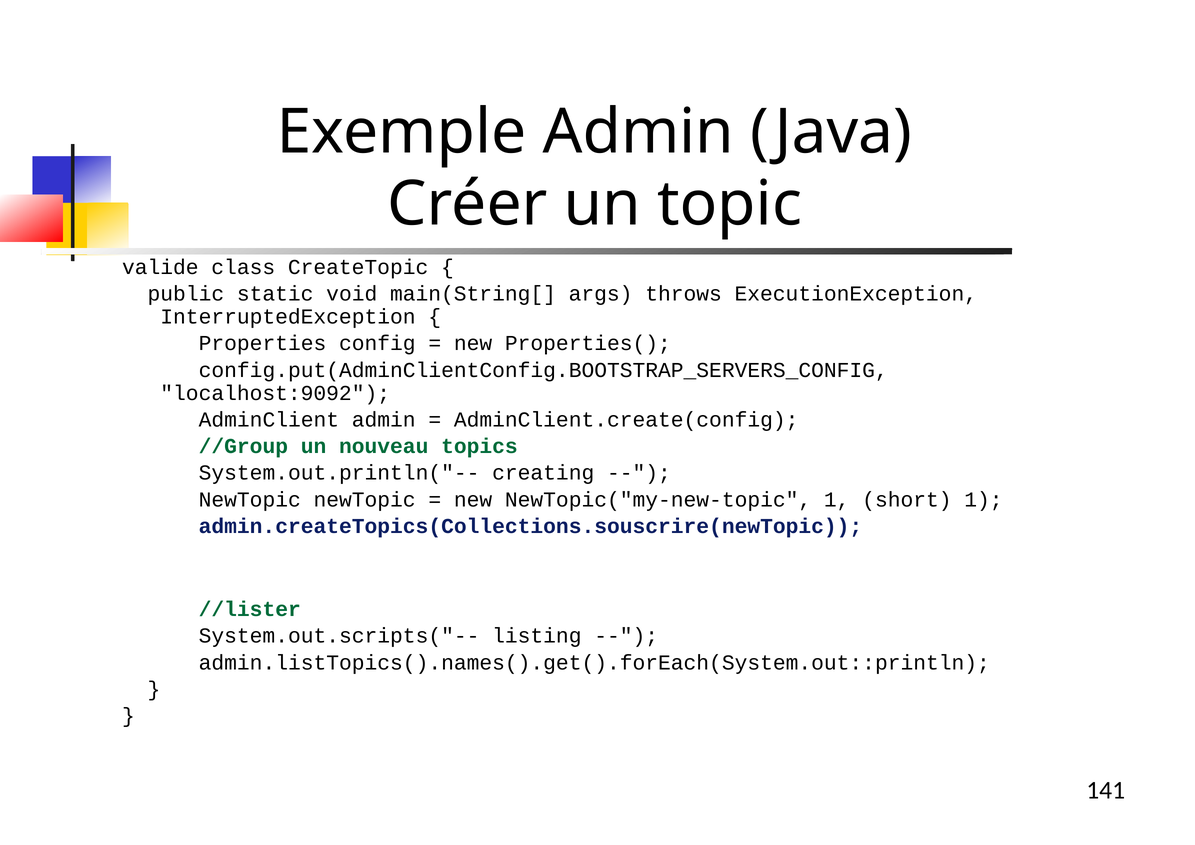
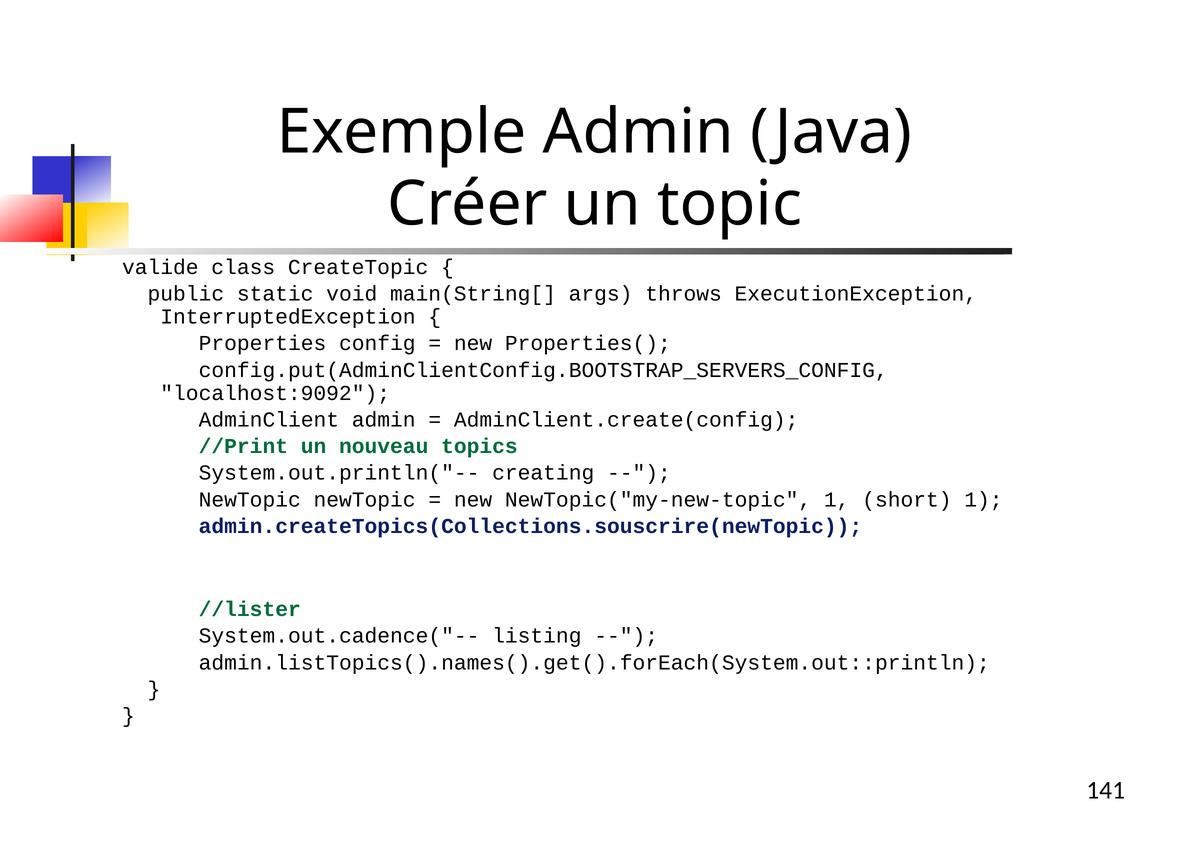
//Group: //Group -> //Print
System.out.scripts("--: System.out.scripts("-- -> System.out.cadence("--
